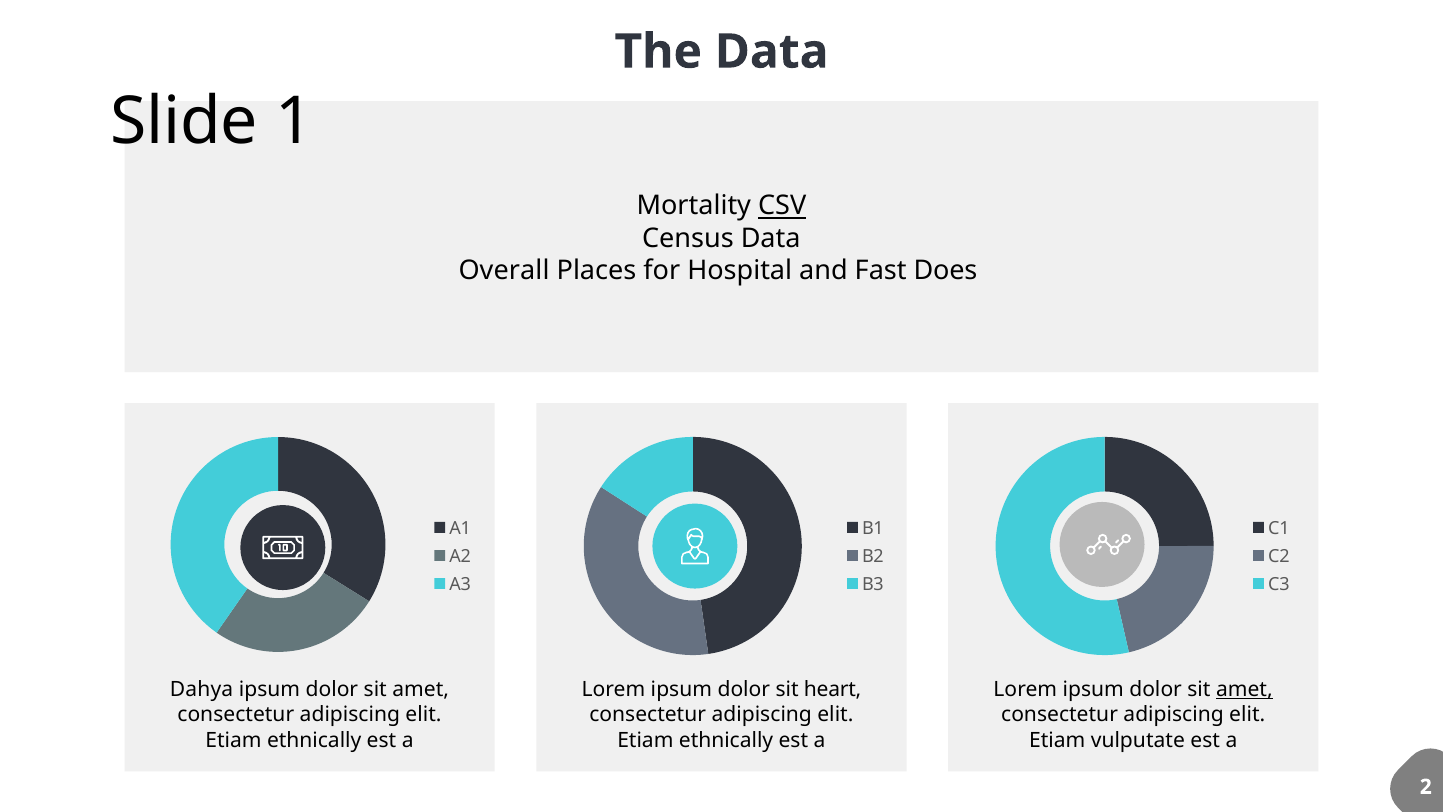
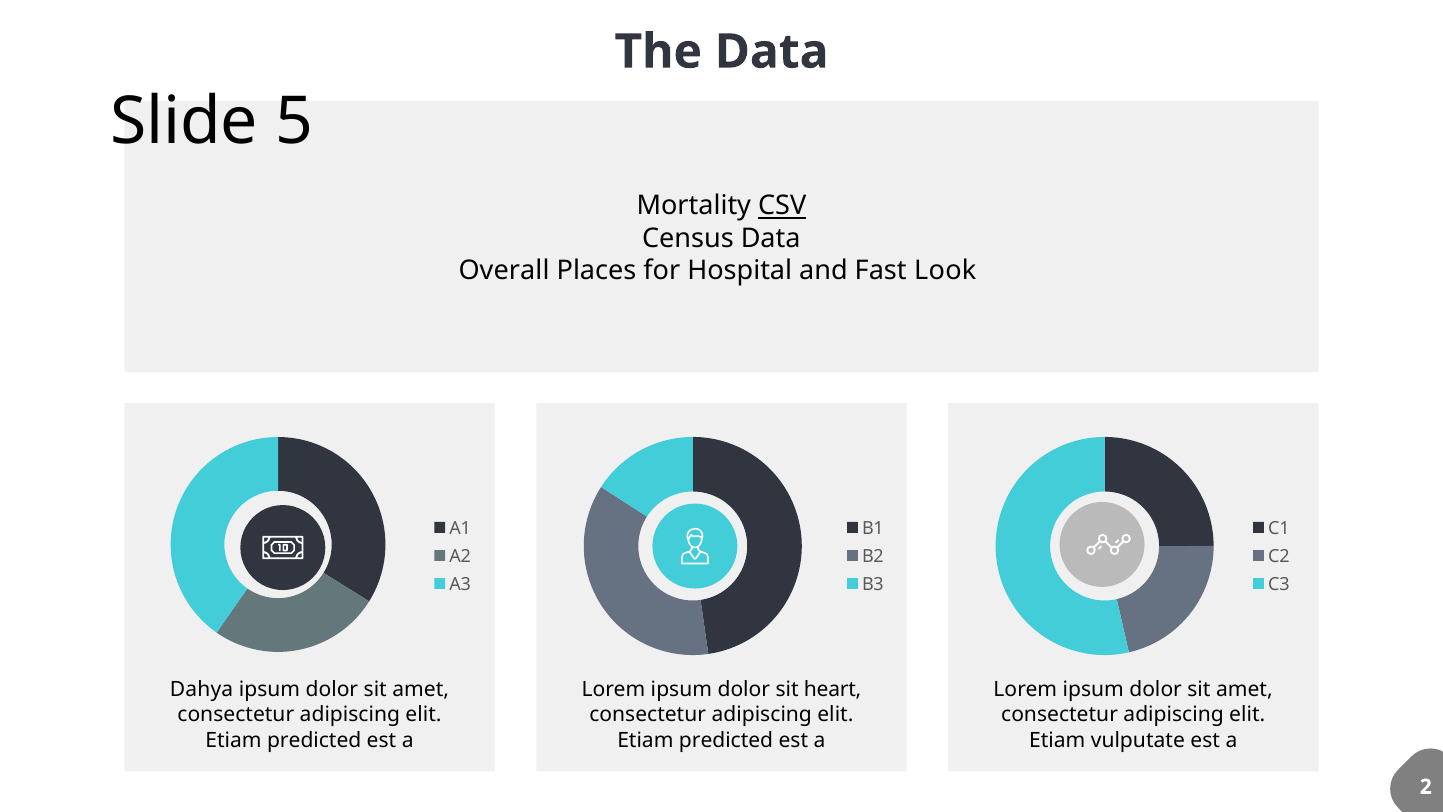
1: 1 -> 5
Does: Does -> Look
amet at (1244, 689) underline: present -> none
ethnically at (314, 740): ethnically -> predicted
ethnically at (726, 740): ethnically -> predicted
